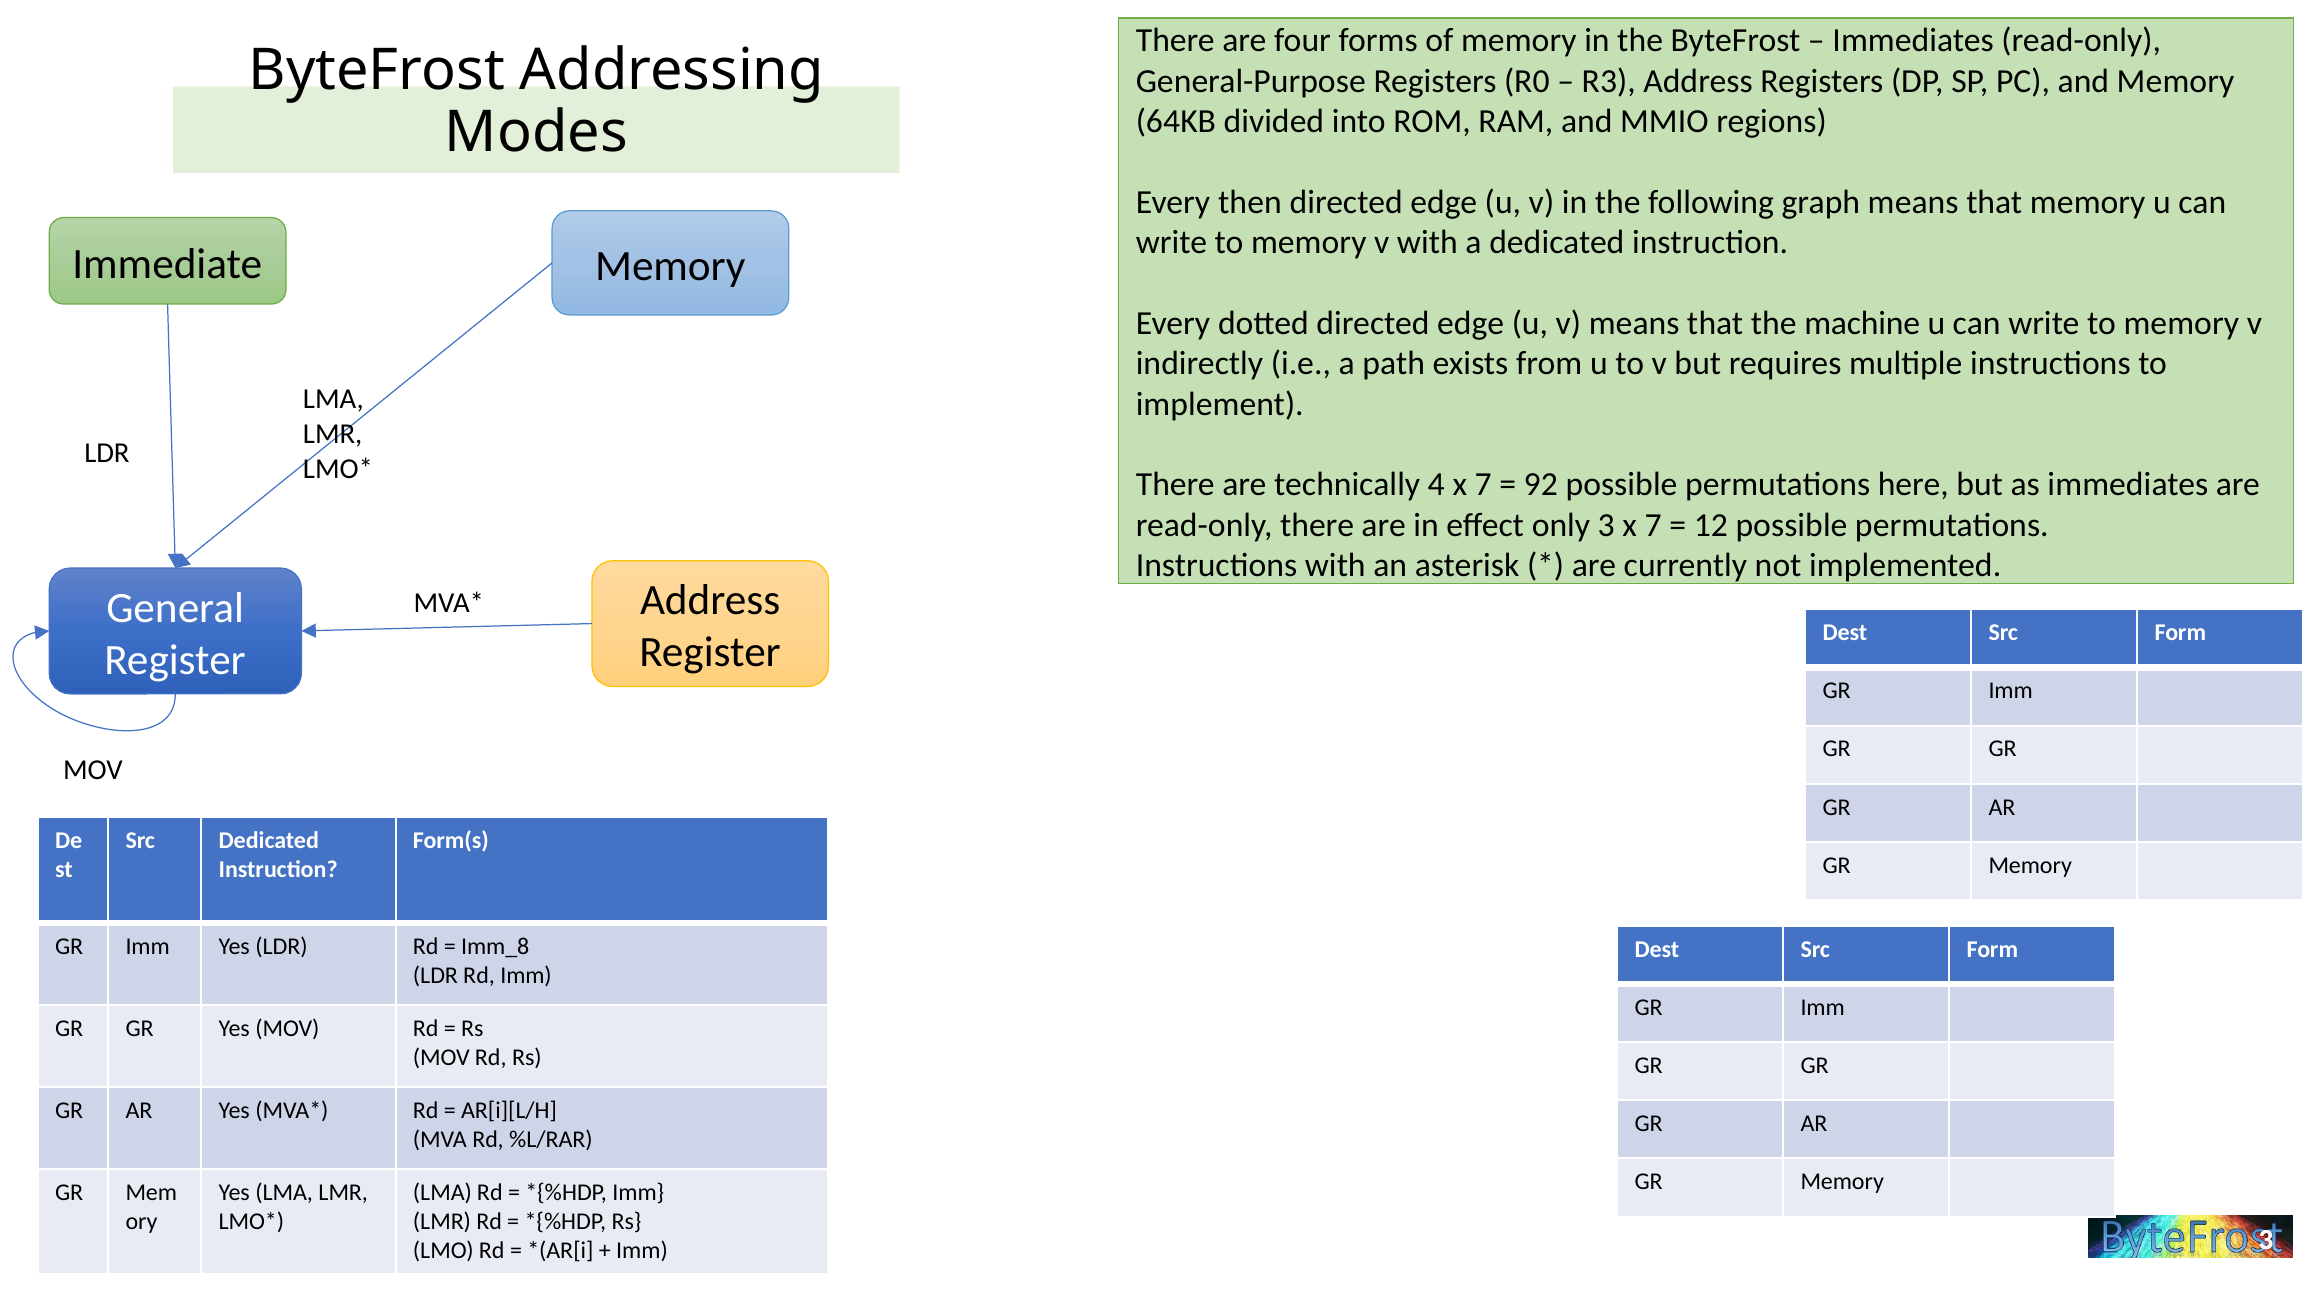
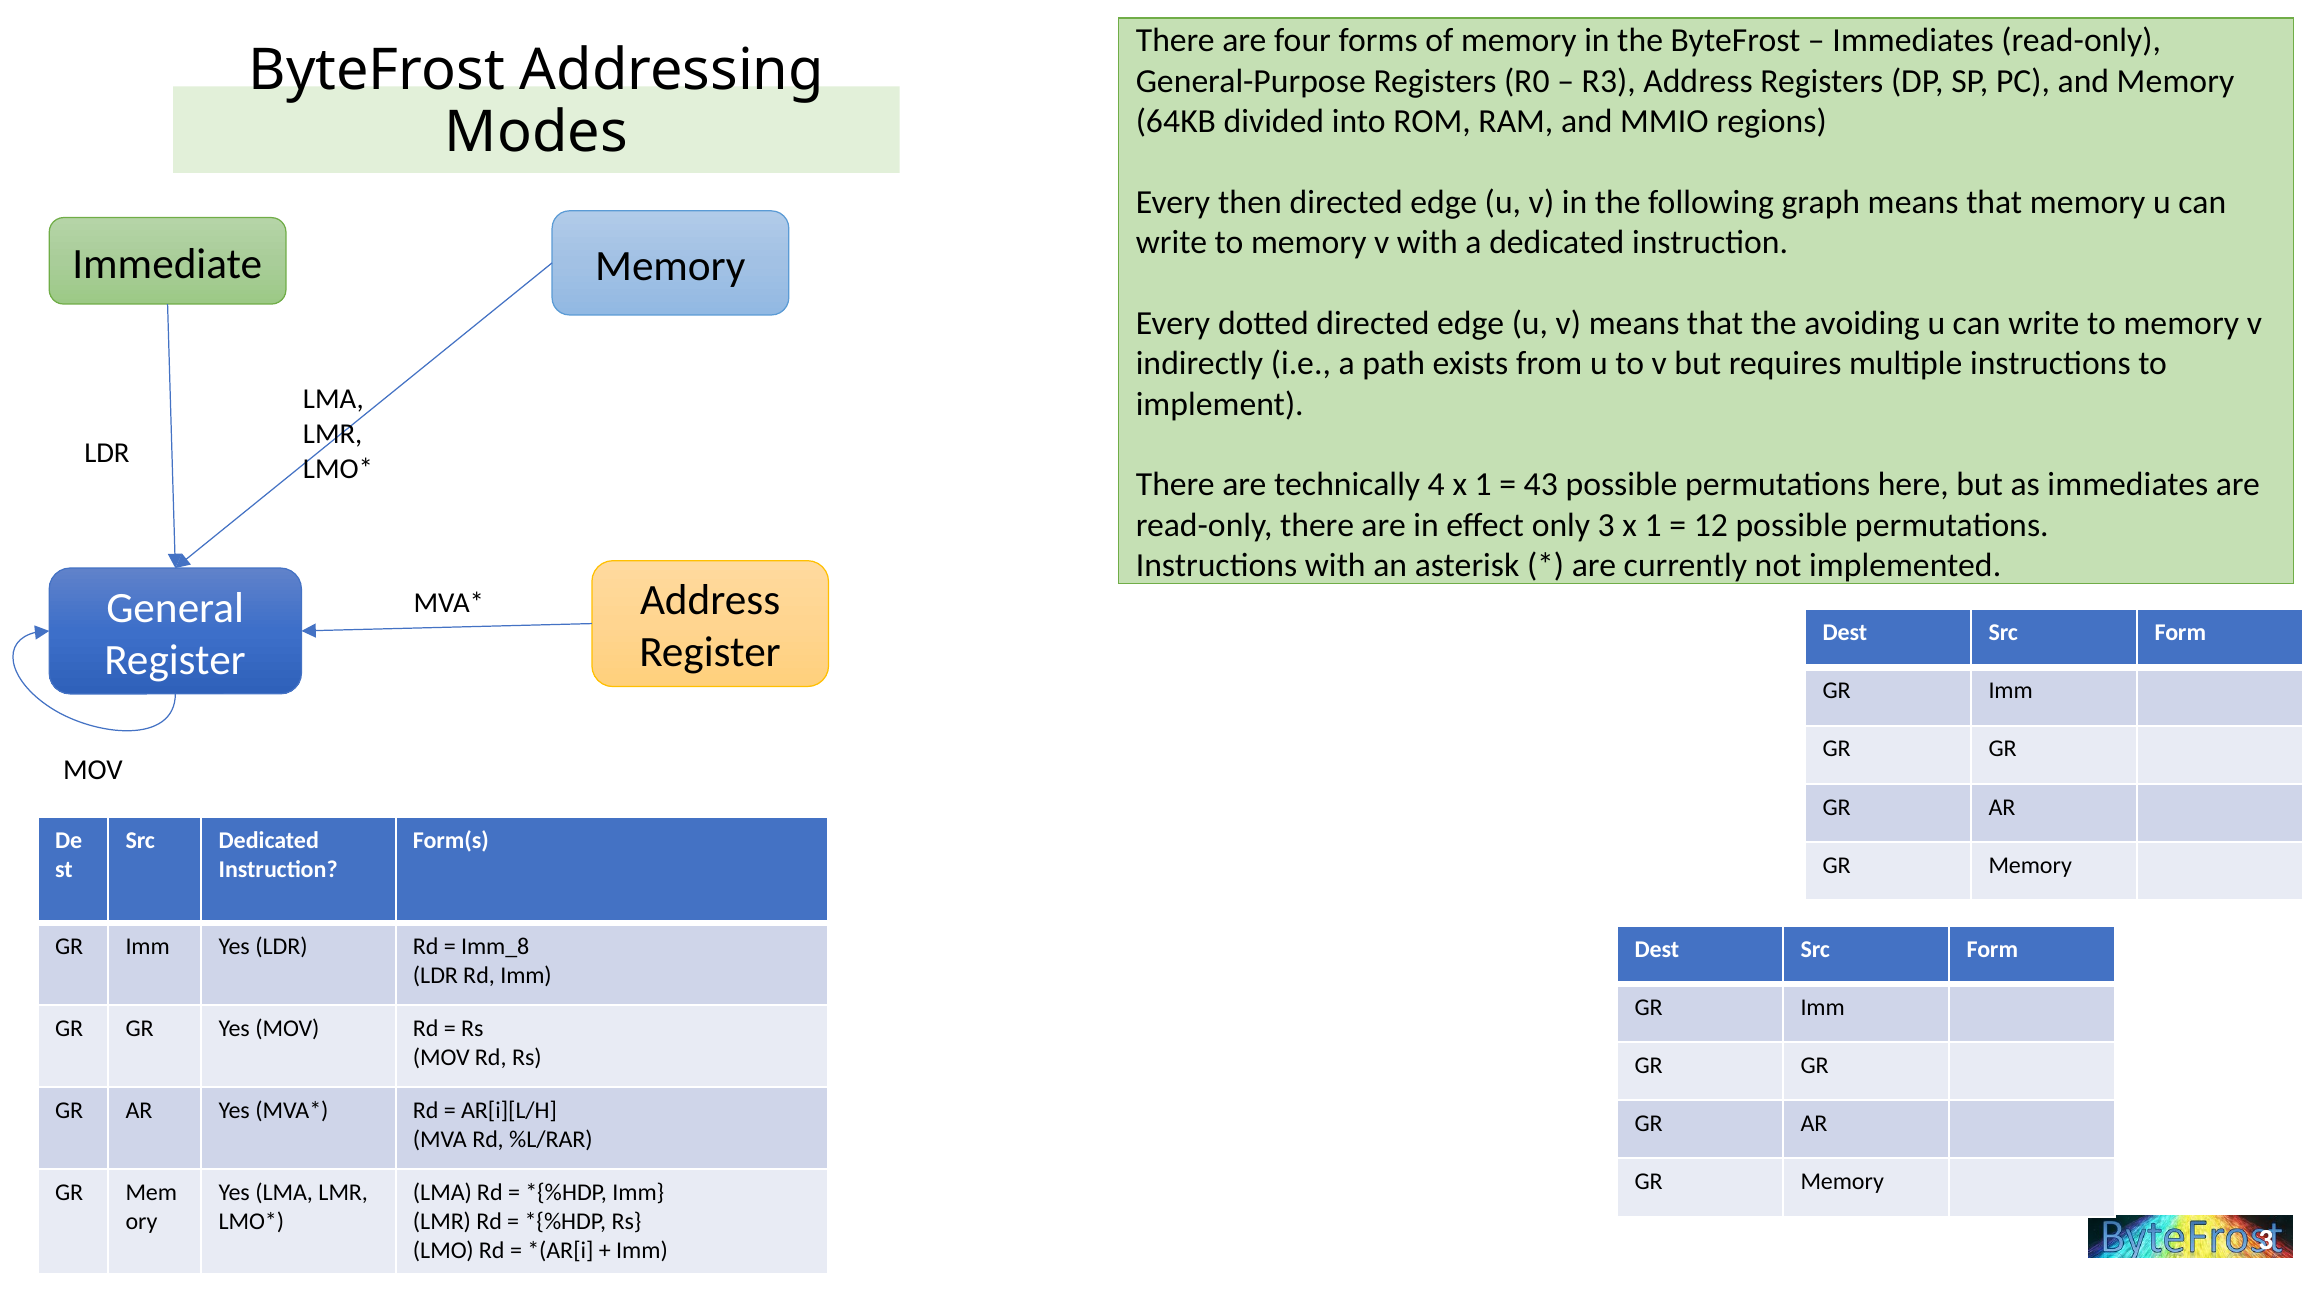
machine: machine -> avoiding
4 x 7: 7 -> 1
92: 92 -> 43
3 x 7: 7 -> 1
